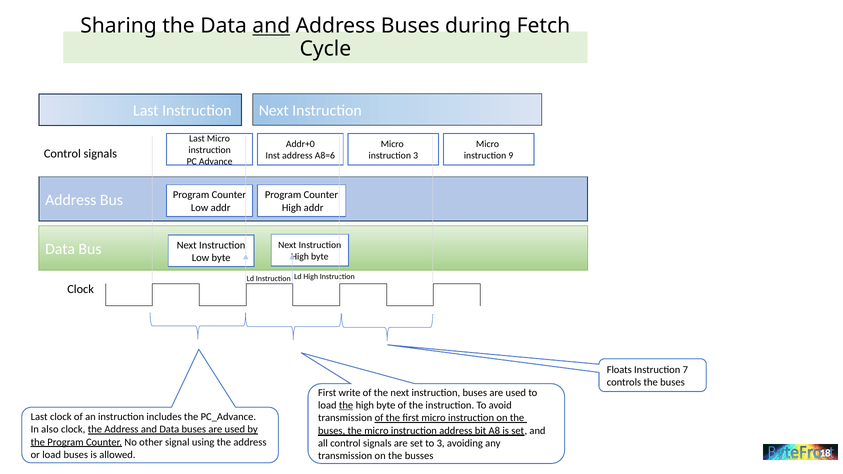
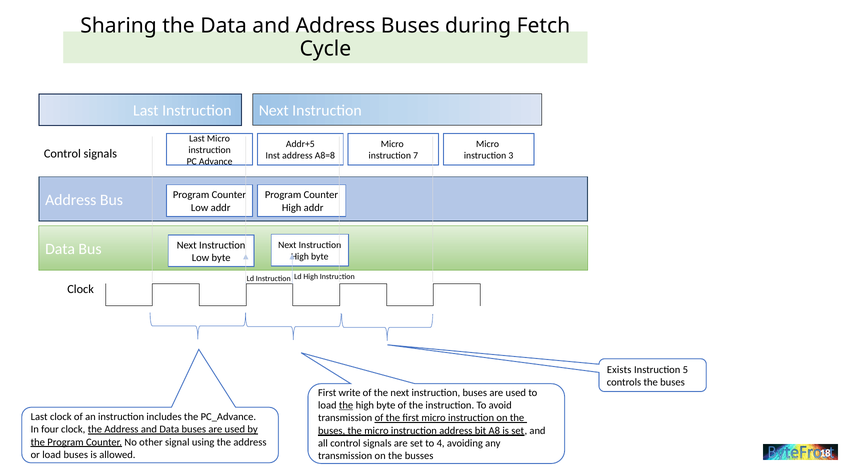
and at (271, 26) underline: present -> none
Addr+0: Addr+0 -> Addr+5
A8=6: A8=6 -> A8=8
instruction 3: 3 -> 7
9: 9 -> 3
Floats: Floats -> Exists
7: 7 -> 5
also: also -> four
to 3: 3 -> 4
